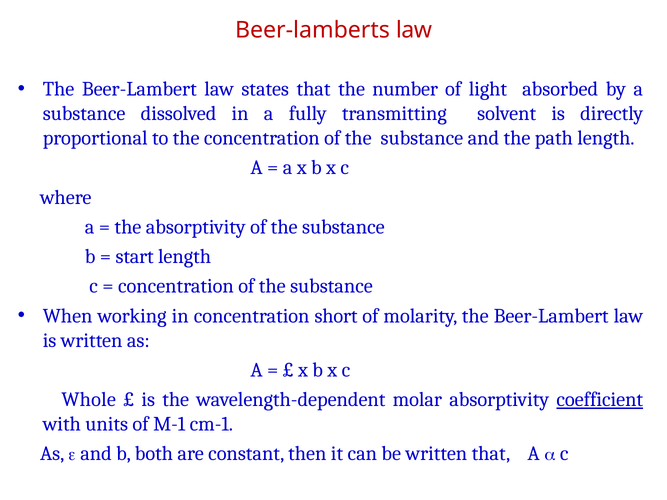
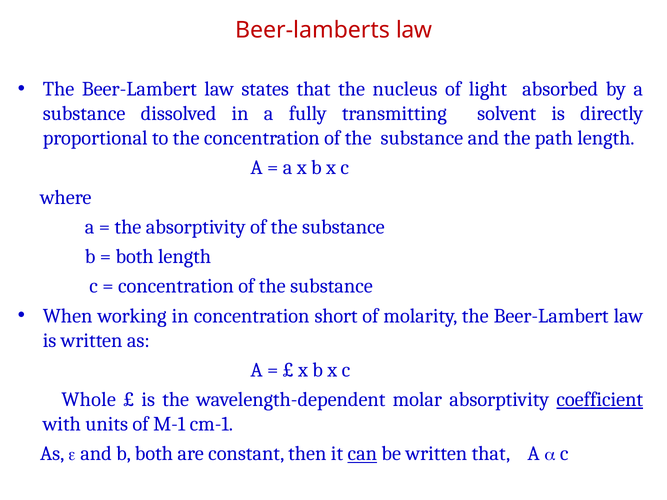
number: number -> nucleus
start at (135, 257): start -> both
can underline: none -> present
